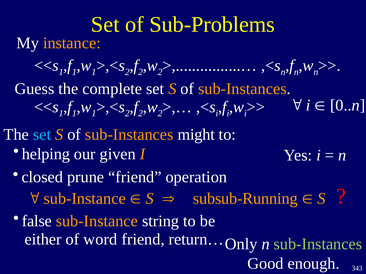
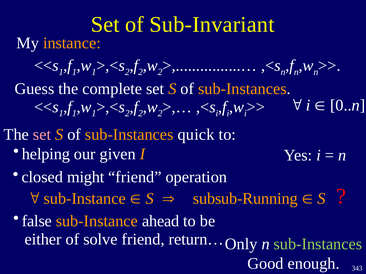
Sub-Problems: Sub-Problems -> Sub-Invariant
set at (42, 135) colour: light blue -> pink
might: might -> quick
prune: prune -> might
string: string -> ahead
word: word -> solve
